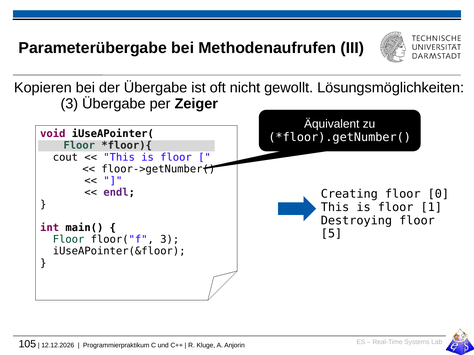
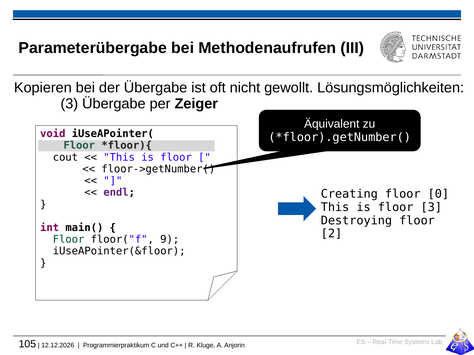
floor 1: 1 -> 3
5: 5 -> 2
floor("f 3: 3 -> 9
